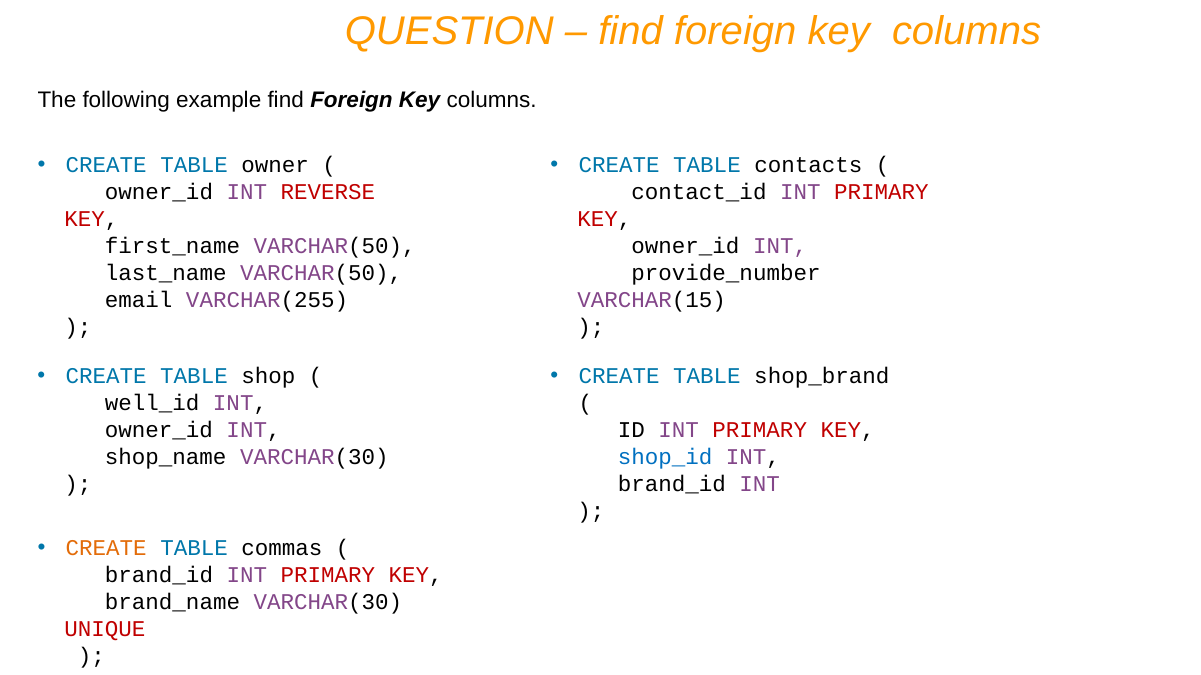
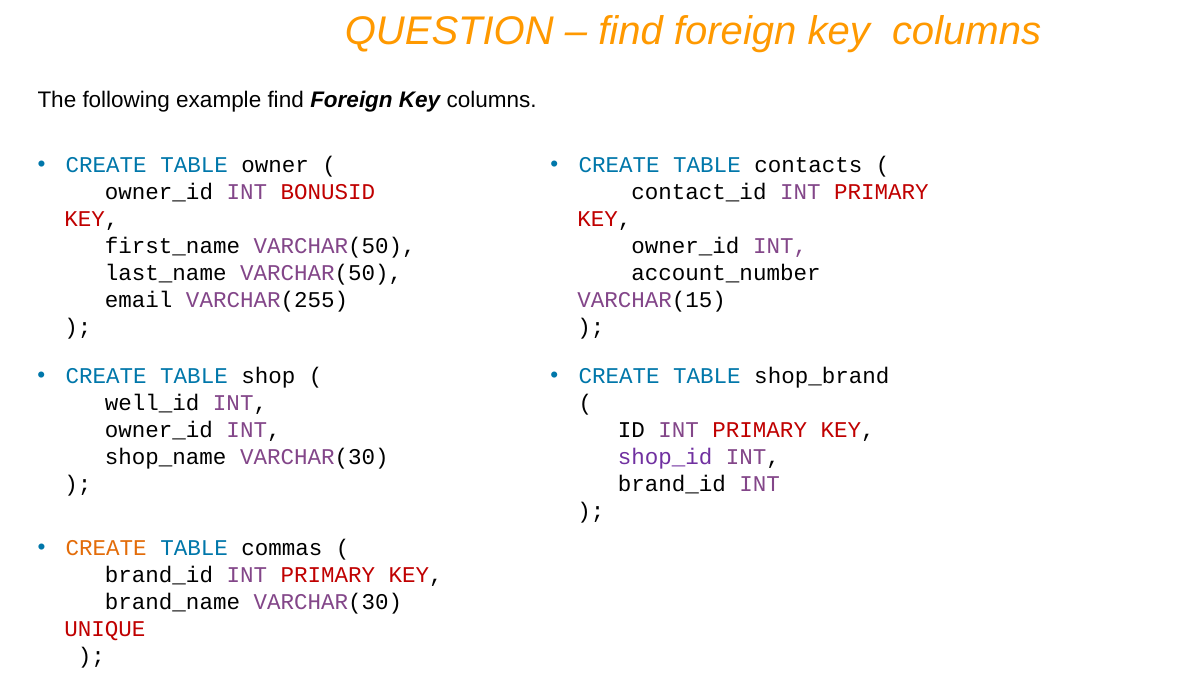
REVERSE: REVERSE -> BONUSID
provide_number: provide_number -> account_number
shop_id colour: blue -> purple
